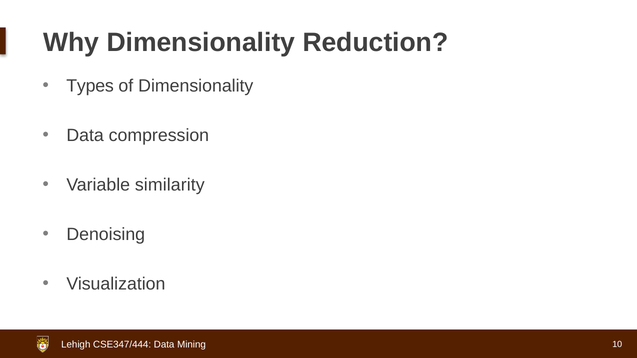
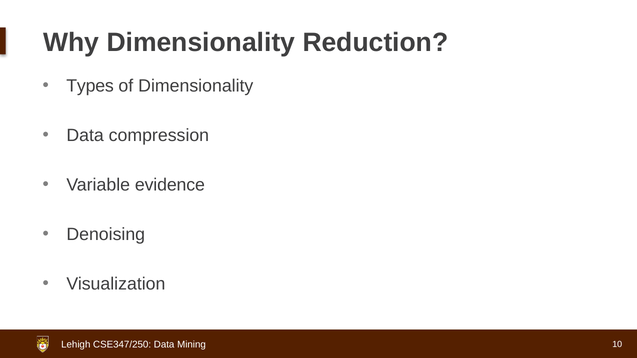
similarity: similarity -> evidence
CSE347/444: CSE347/444 -> CSE347/250
